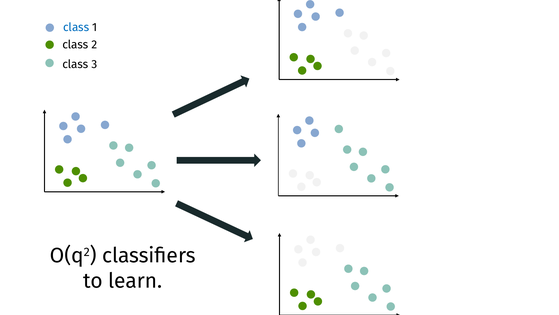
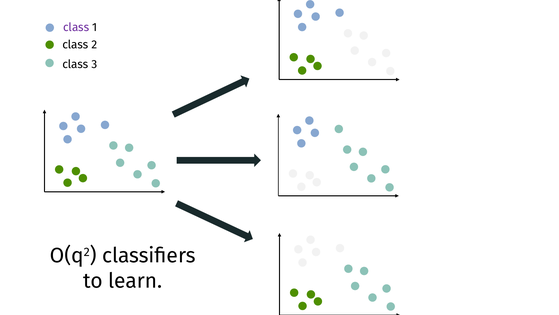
class at (76, 27) colour: blue -> purple
